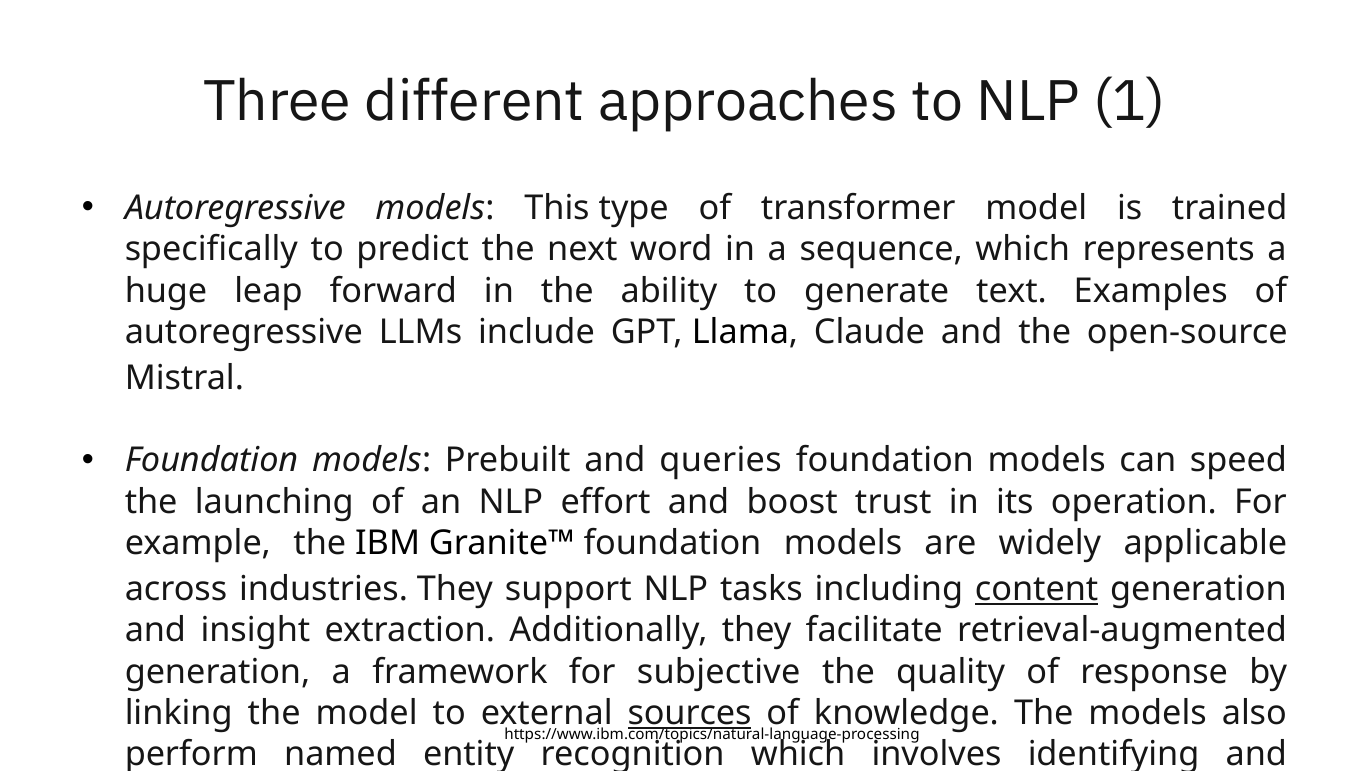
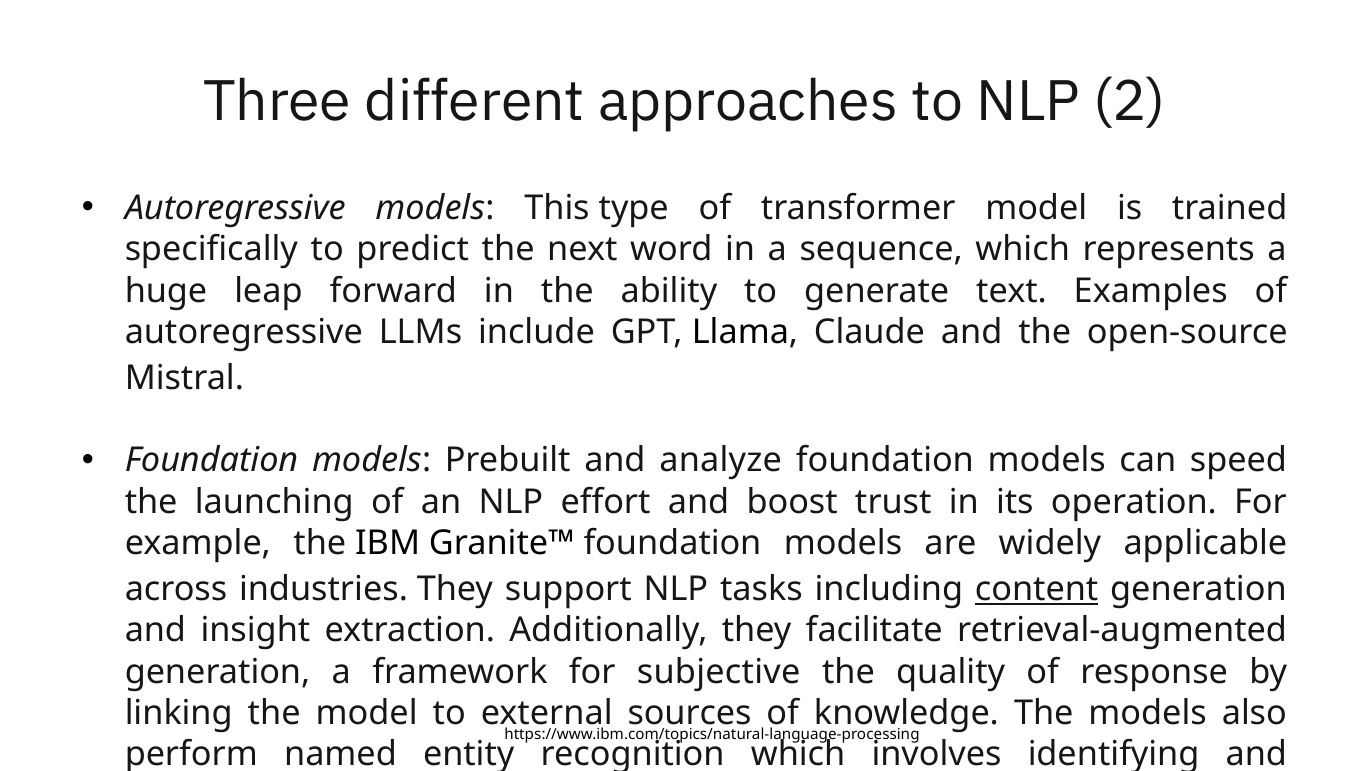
1: 1 -> 2
queries: queries -> analyze
sources underline: present -> none
